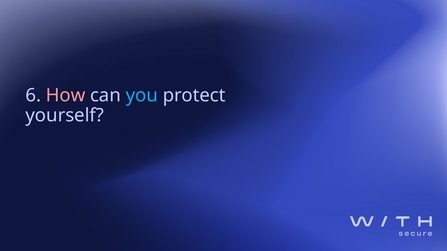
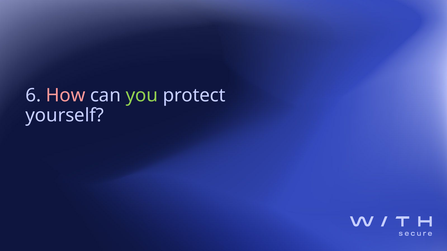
you colour: light blue -> light green
